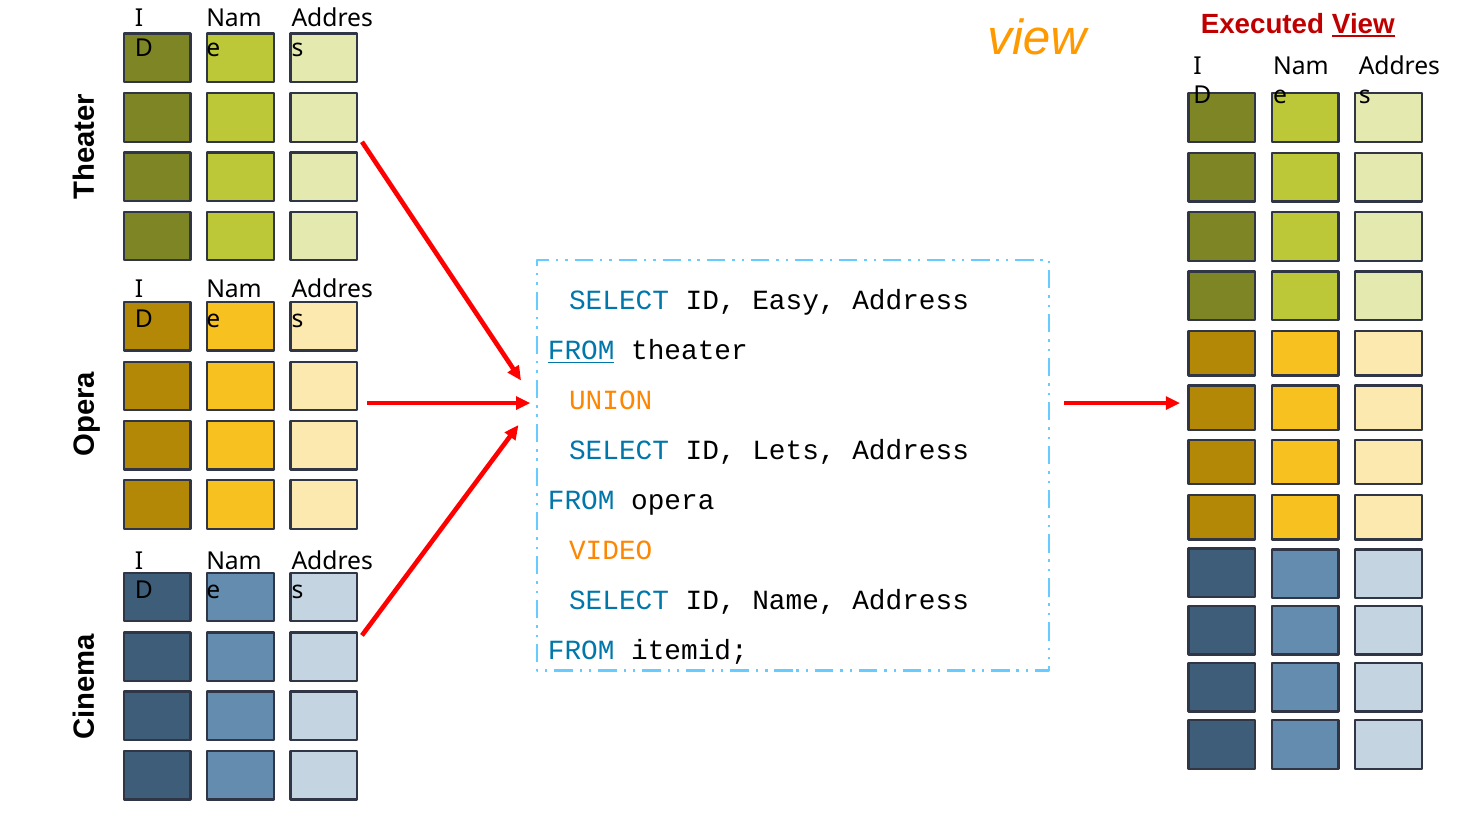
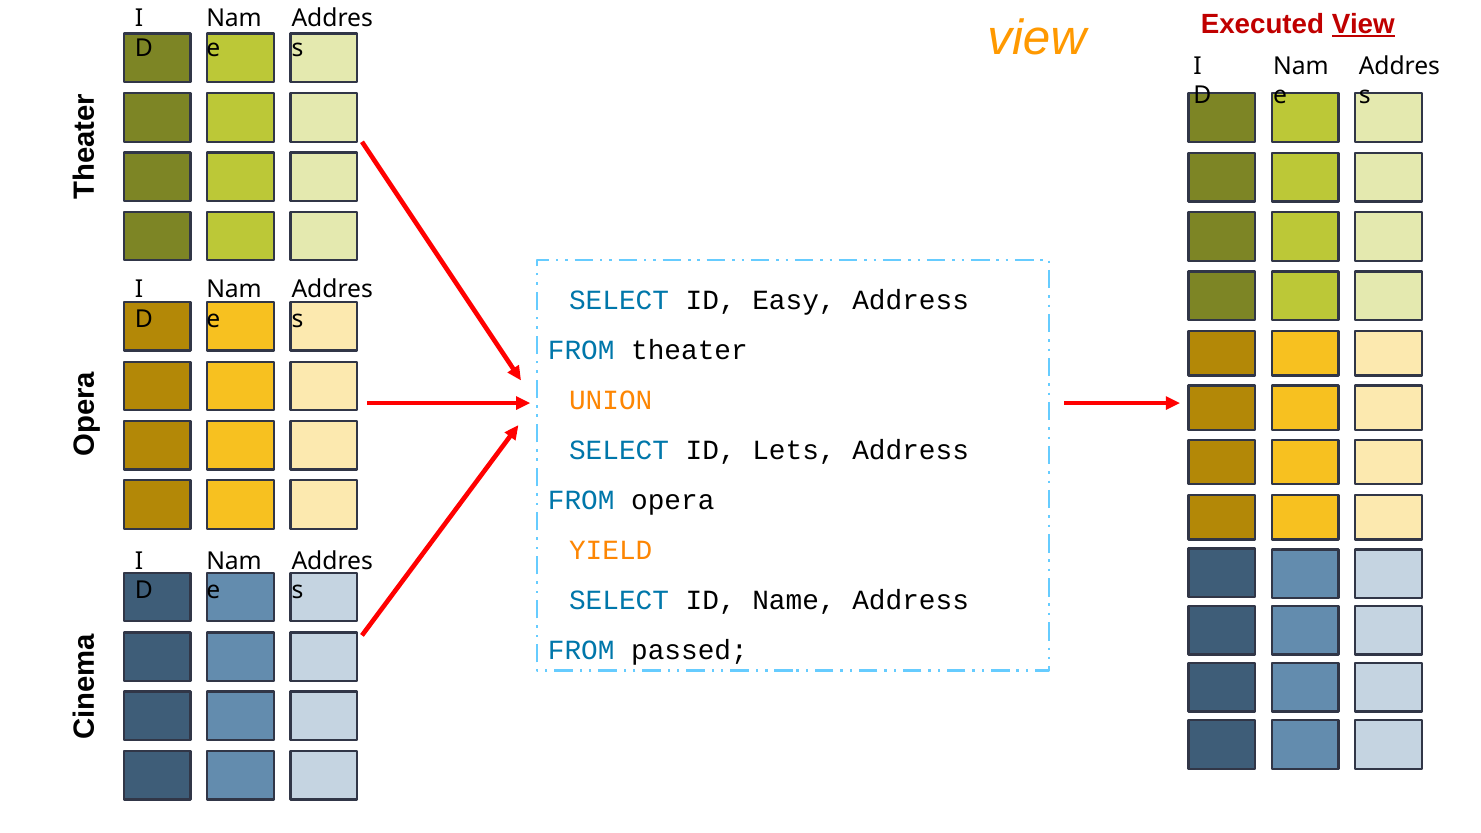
FROM at (581, 351) underline: present -> none
VIDEO: VIDEO -> YIELD
itemid: itemid -> passed
